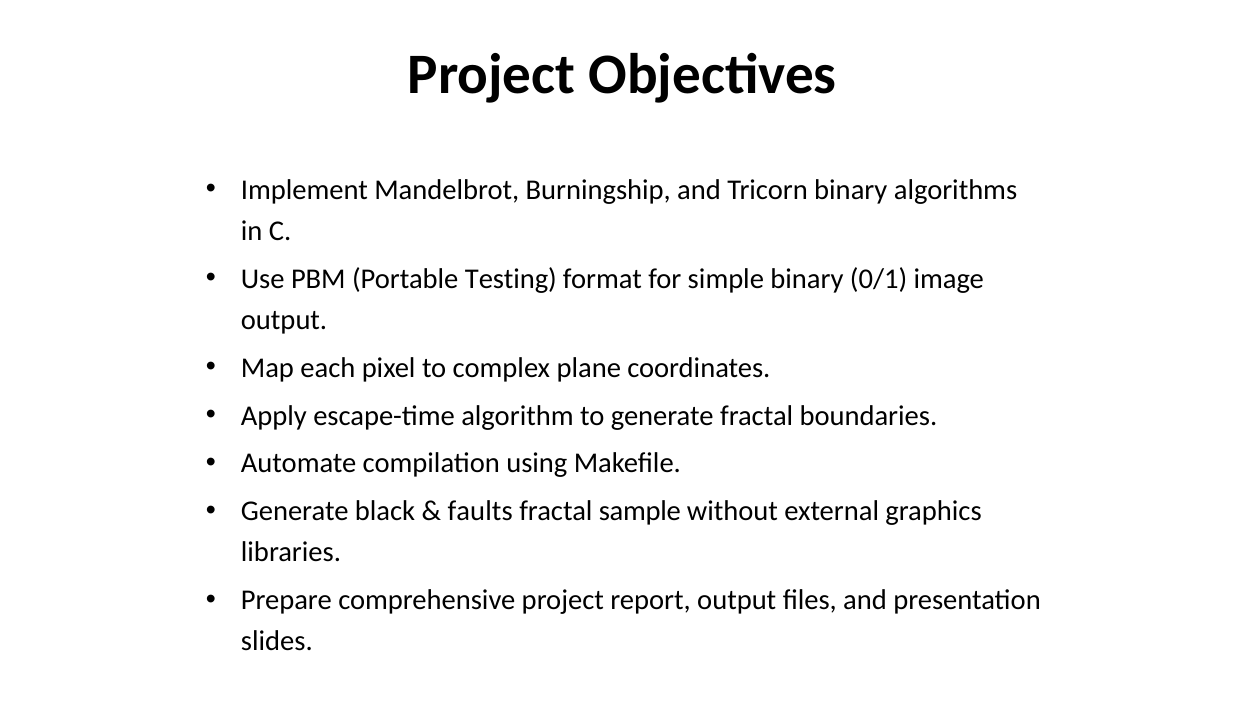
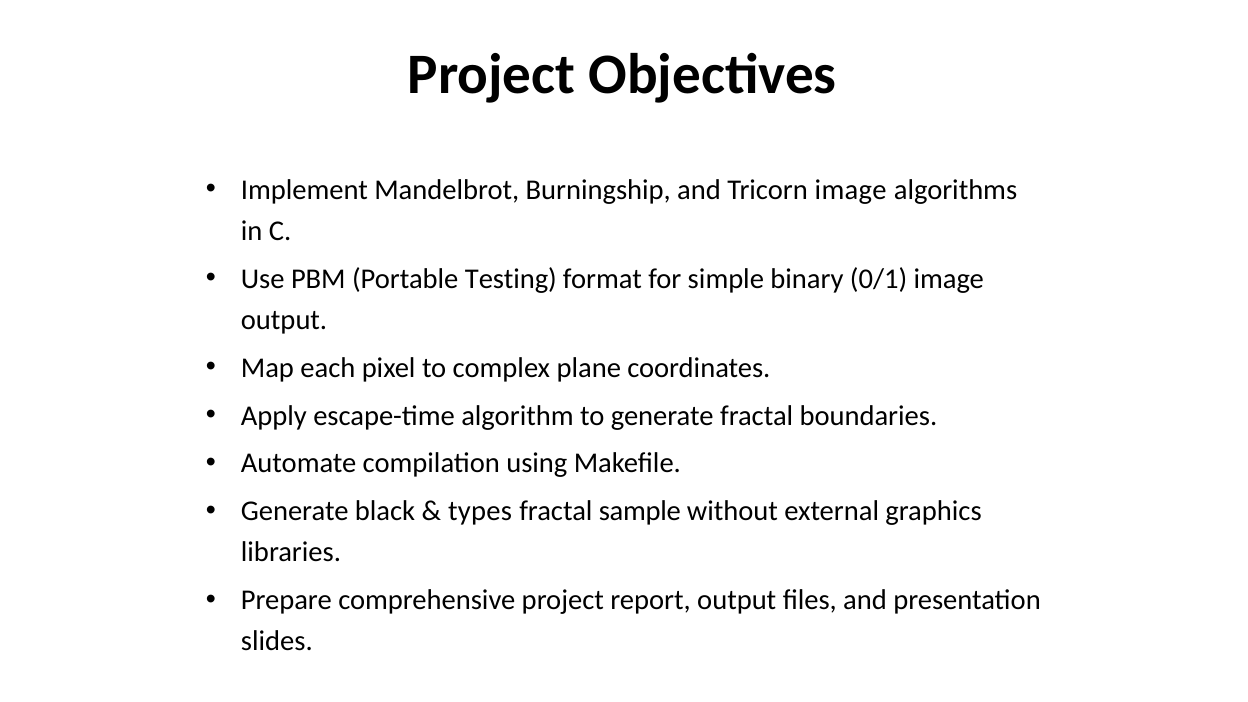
Tricorn binary: binary -> image
faults: faults -> types
